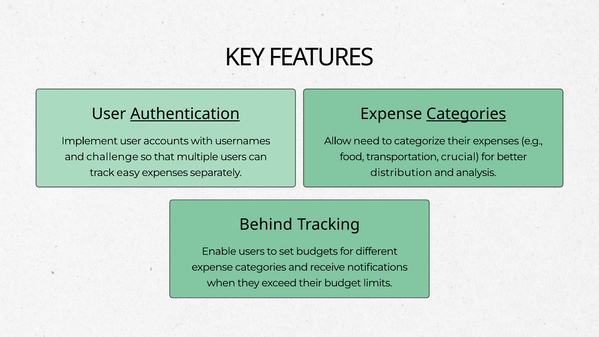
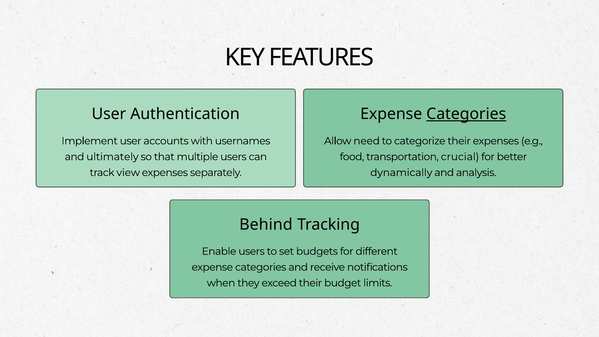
Authentication underline: present -> none
challenge: challenge -> ultimately
easy: easy -> view
distribution: distribution -> dynamically
